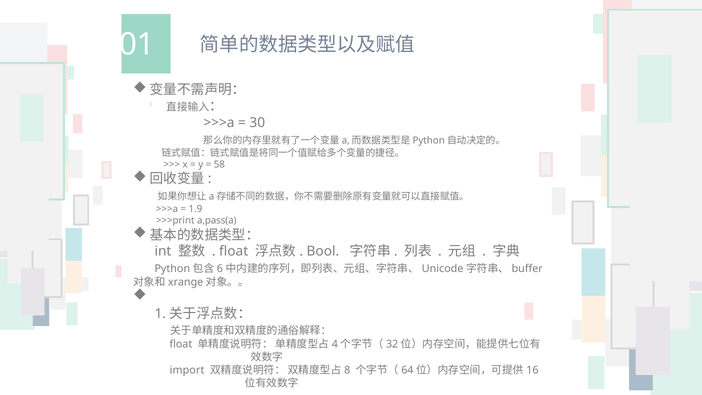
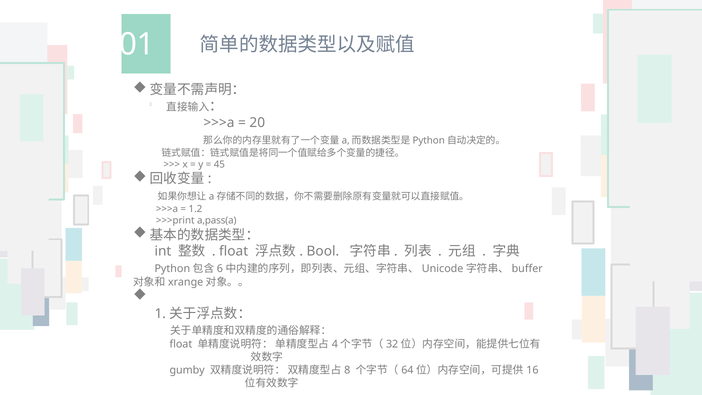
30: 30 -> 20
58: 58 -> 45
1.9: 1.9 -> 1.2
import: import -> gumby
